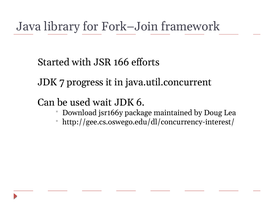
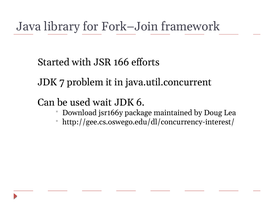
progress: progress -> problem
